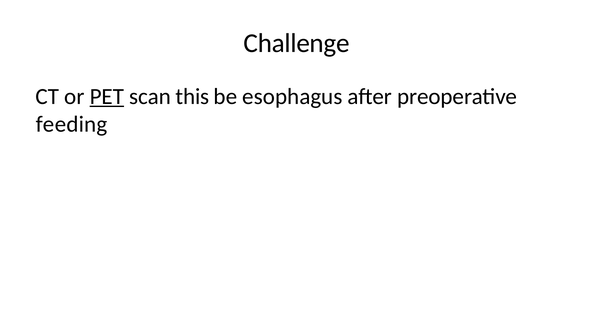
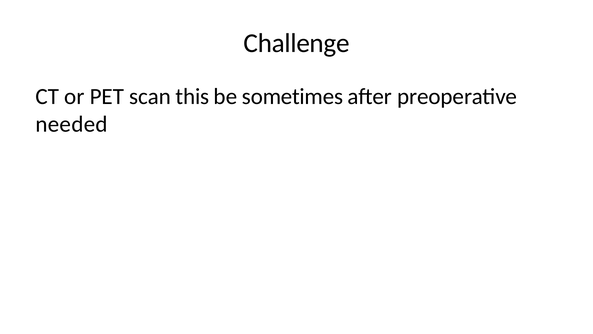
PET underline: present -> none
esophagus: esophagus -> sometimes
feeding: feeding -> needed
